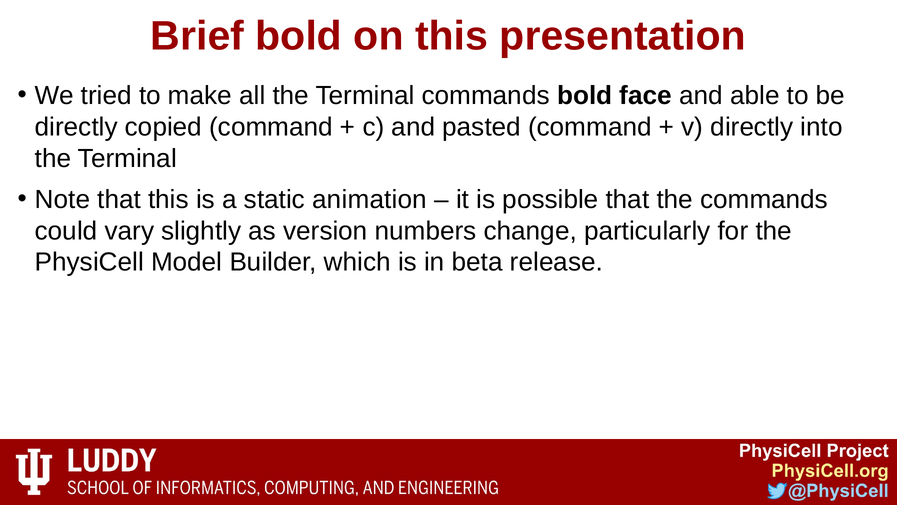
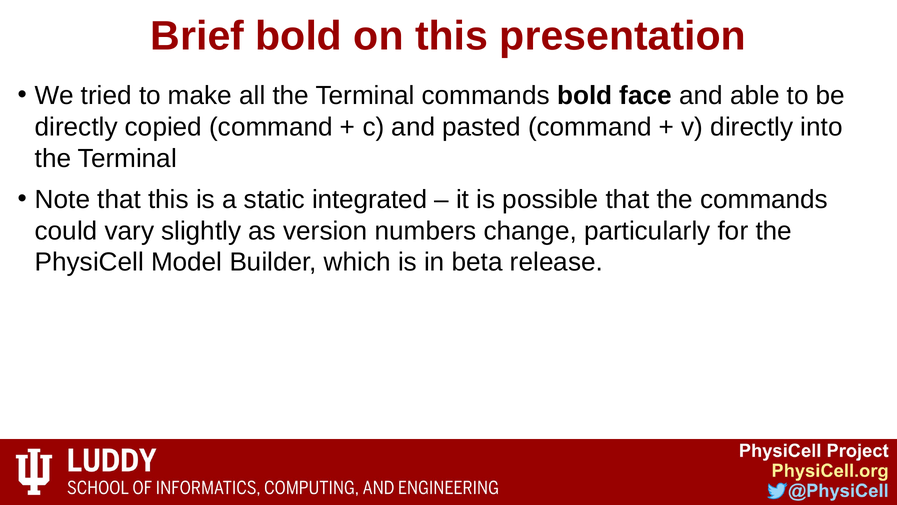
animation: animation -> integrated
